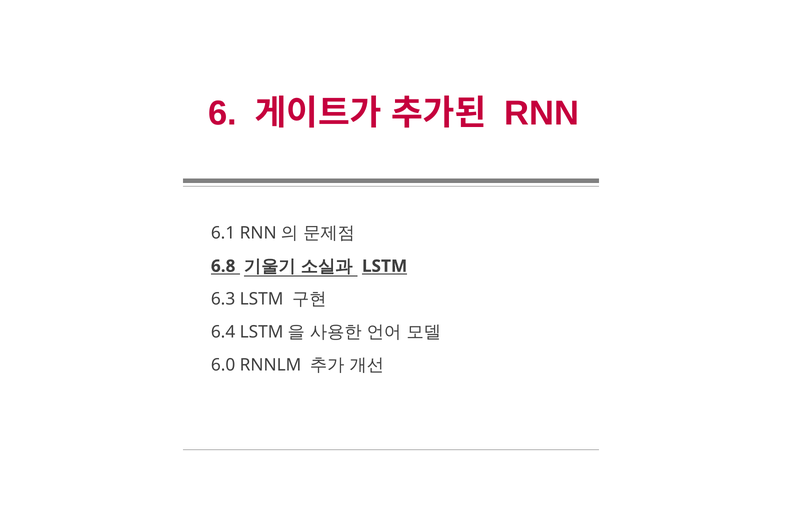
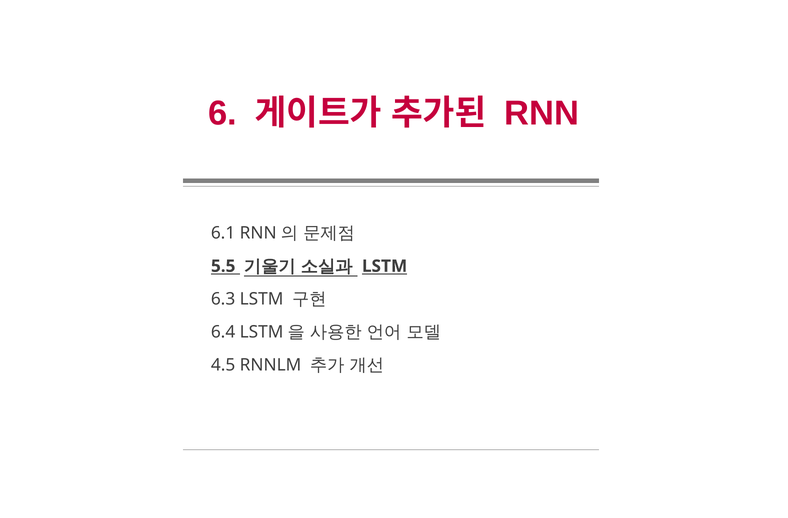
6.8: 6.8 -> 5.5
6.0: 6.0 -> 4.5
